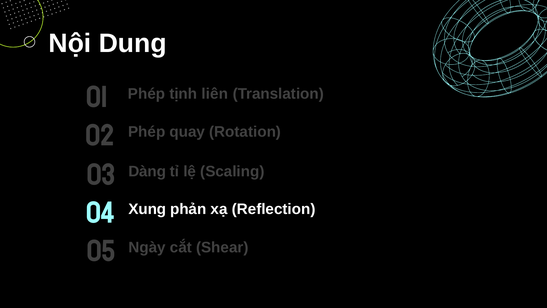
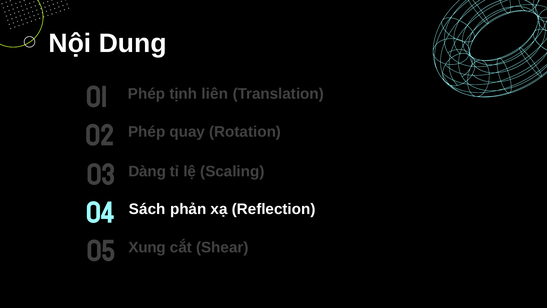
Xung: Xung -> Sách
Ngày: Ngày -> Xung
